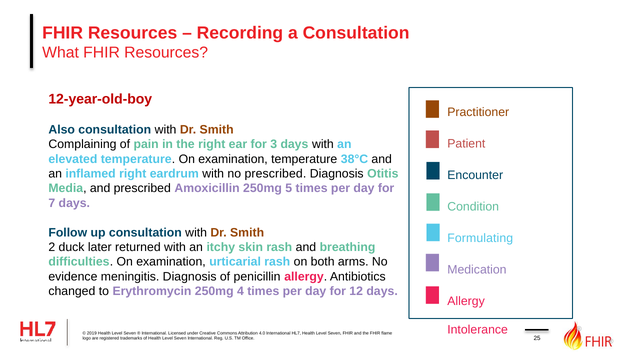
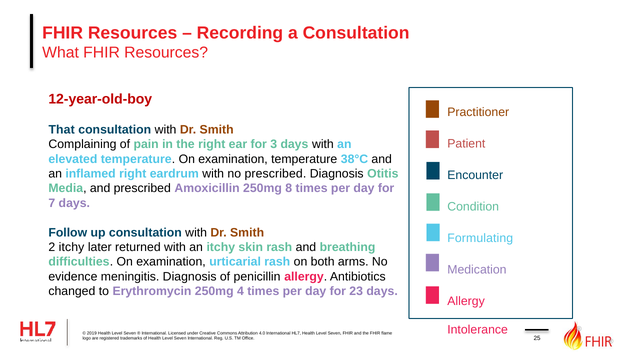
Also: Also -> That
5: 5 -> 8
2 duck: duck -> itchy
12: 12 -> 23
